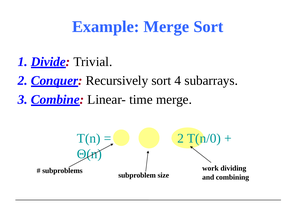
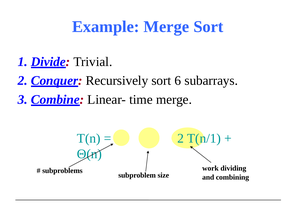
4: 4 -> 6
T(n/0: T(n/0 -> T(n/1
